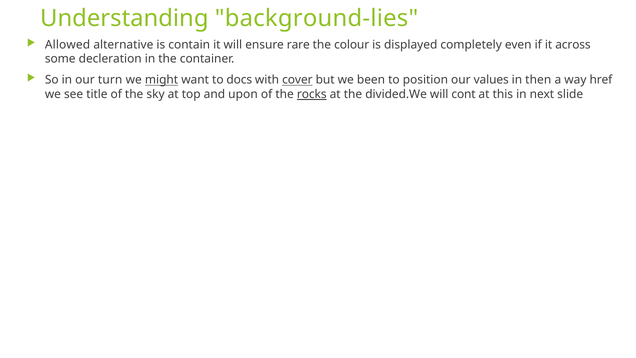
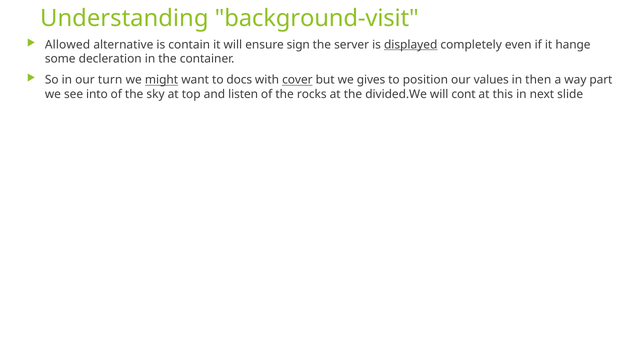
background-lies: background-lies -> background-visit
rare: rare -> sign
colour: colour -> server
displayed underline: none -> present
across: across -> hange
been: been -> gives
href: href -> part
title: title -> into
upon: upon -> listen
rocks underline: present -> none
